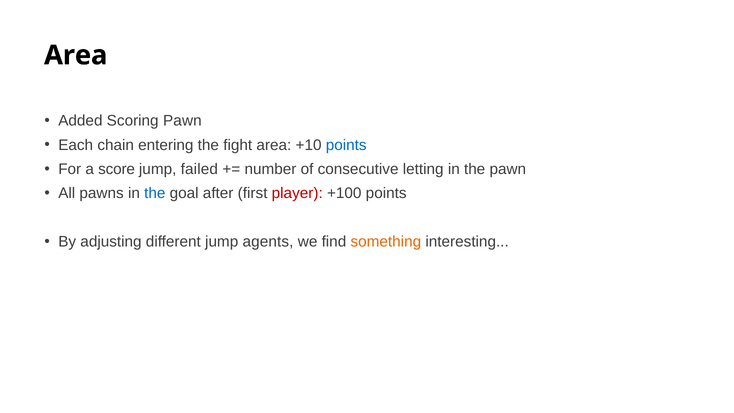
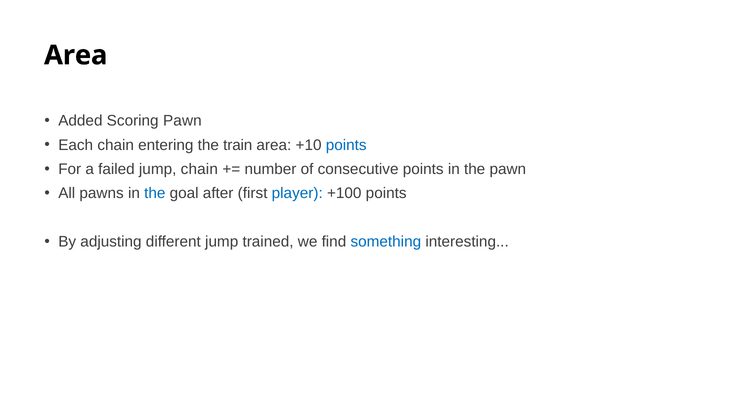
fight: fight -> train
score: score -> failed
jump failed: failed -> chain
consecutive letting: letting -> points
player colour: red -> blue
agents: agents -> trained
something colour: orange -> blue
